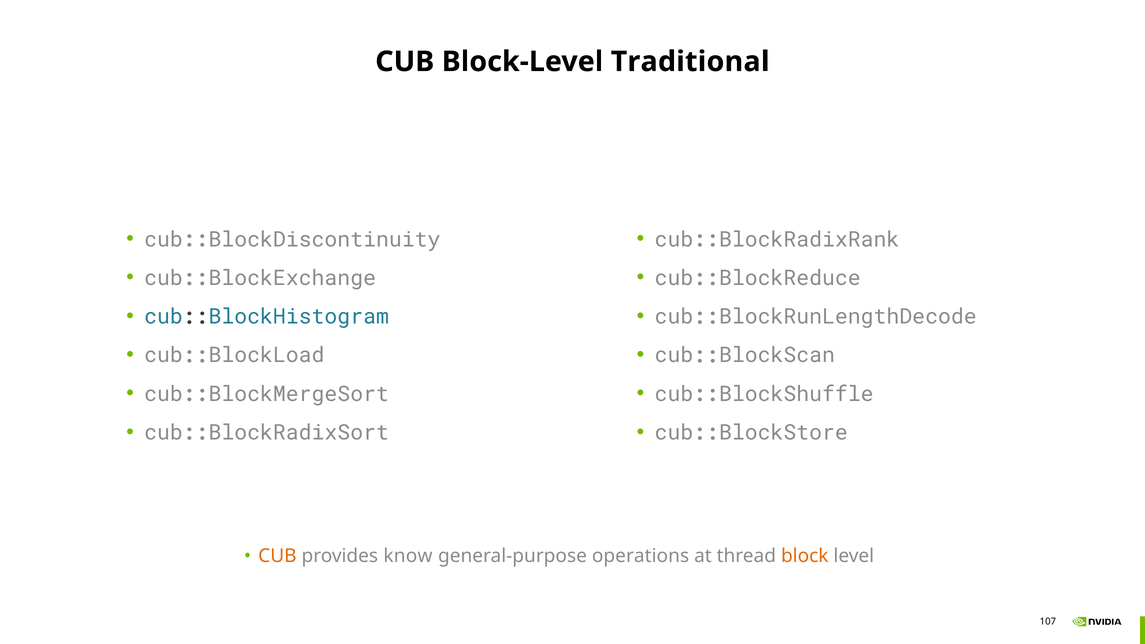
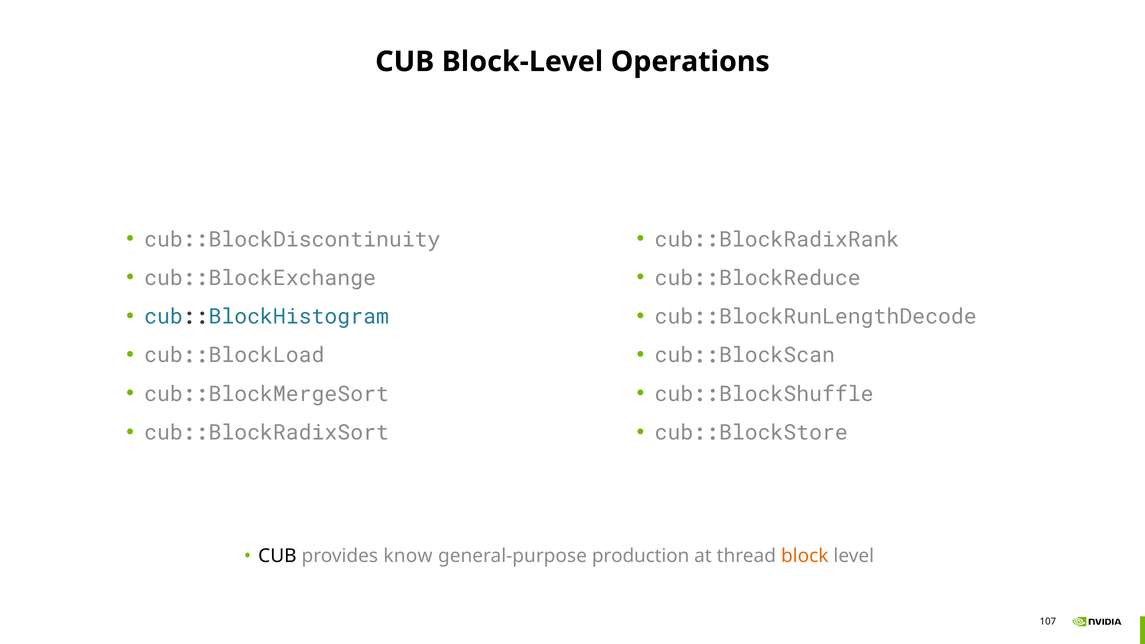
Traditional: Traditional -> Operations
CUB at (277, 556) colour: orange -> black
operations: operations -> production
